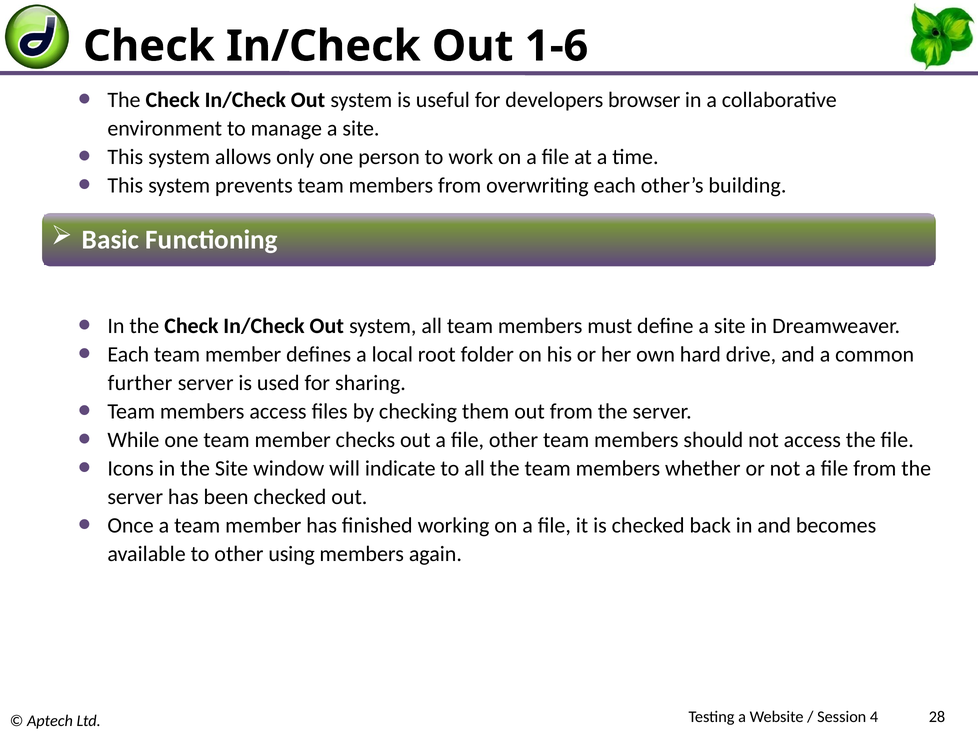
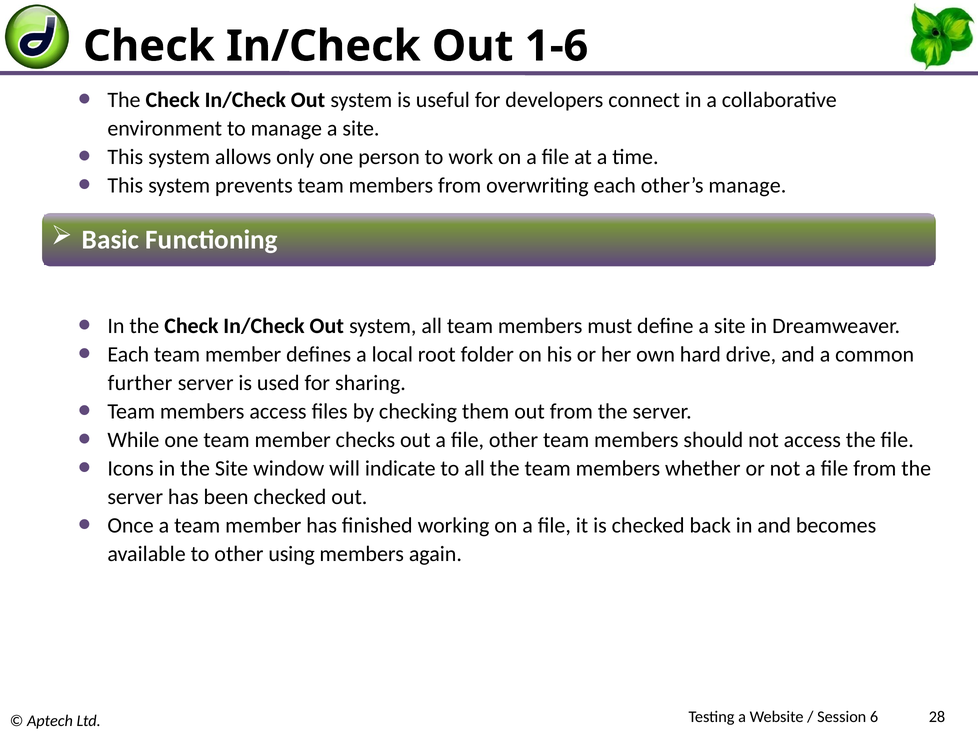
browser: browser -> connect
other’s building: building -> manage
4: 4 -> 6
